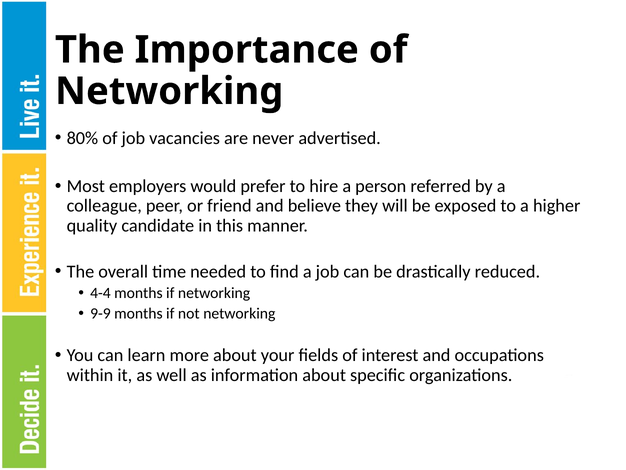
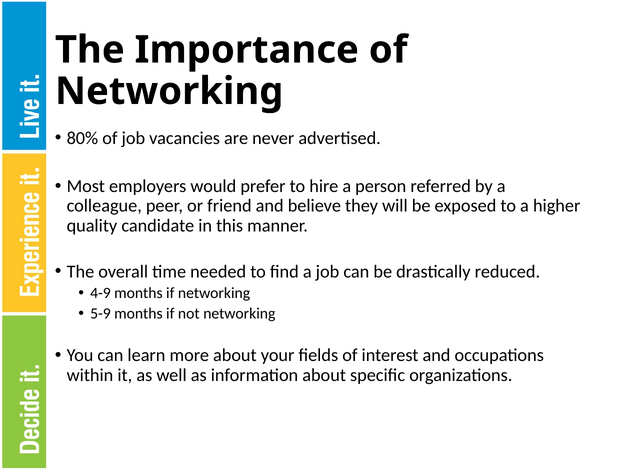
4-4: 4-4 -> 4-9
9-9: 9-9 -> 5-9
